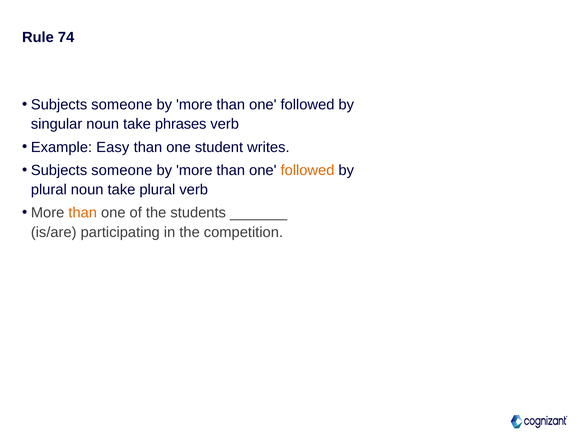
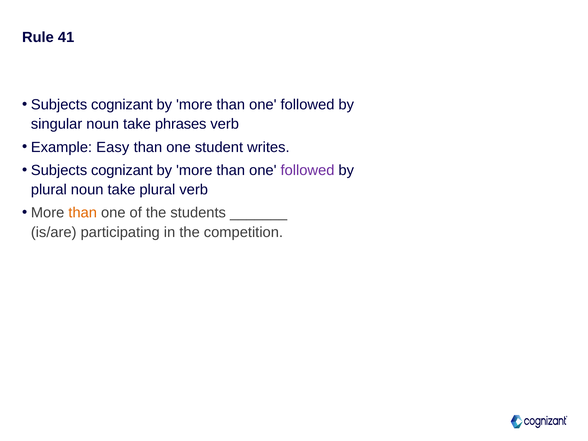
74: 74 -> 41
someone at (122, 105): someone -> cognizant
someone at (122, 170): someone -> cognizant
followed at (307, 170) colour: orange -> purple
